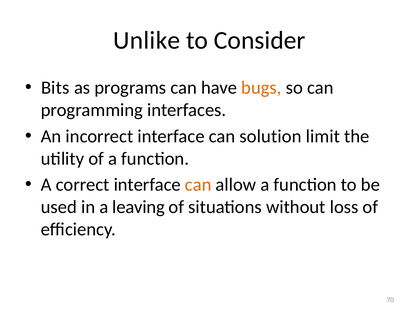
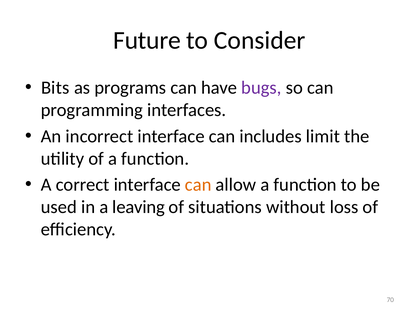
Unlike: Unlike -> Future
bugs colour: orange -> purple
solution: solution -> includes
